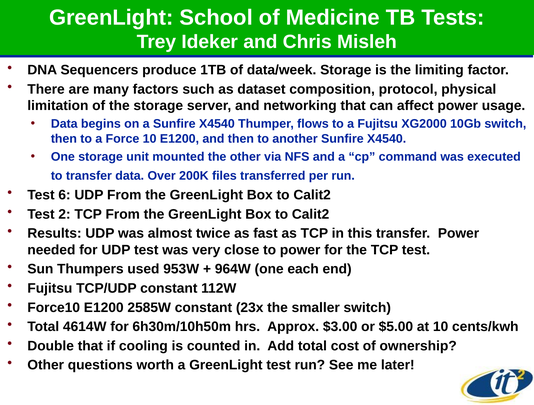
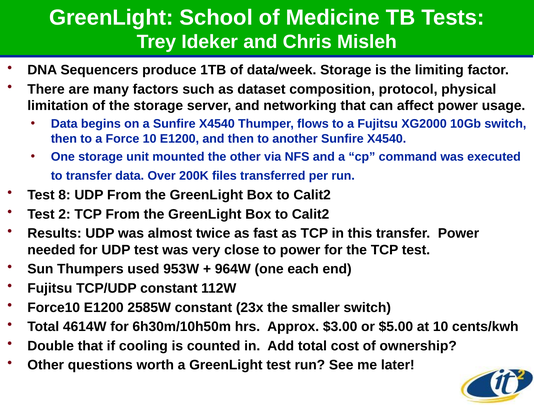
6: 6 -> 8
